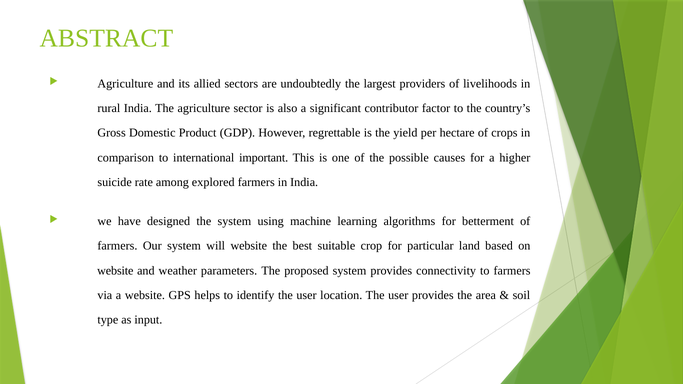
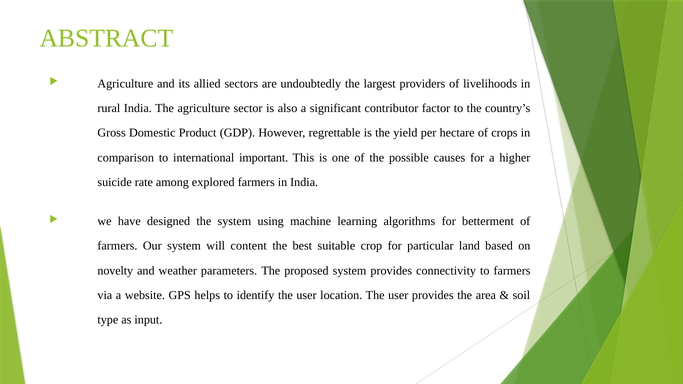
will website: website -> content
website at (115, 271): website -> novelty
